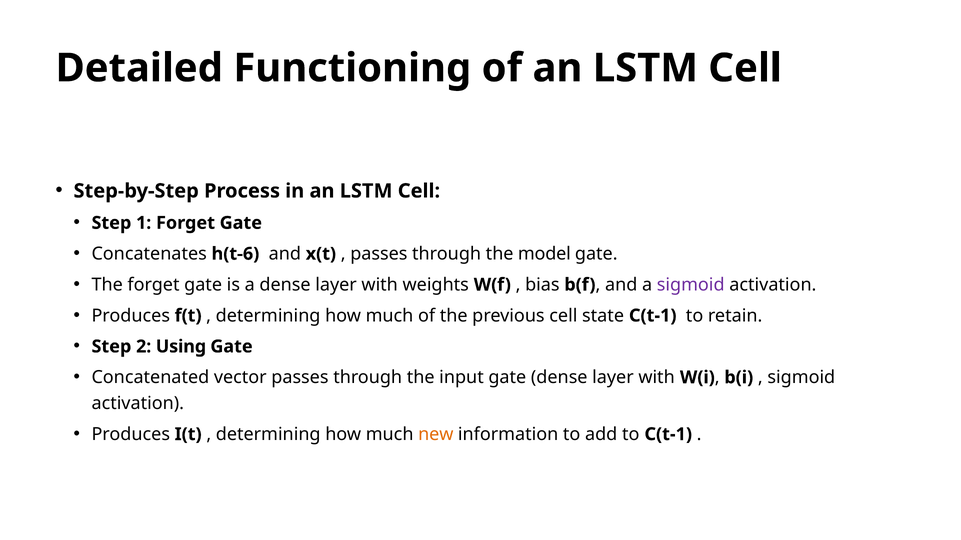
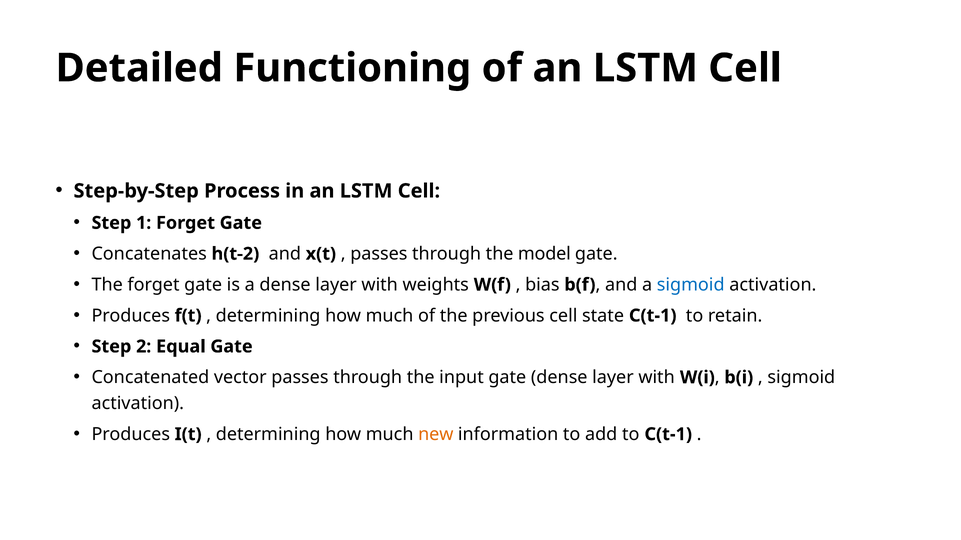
h(t-6: h(t-6 -> h(t-2
sigmoid at (691, 285) colour: purple -> blue
Using: Using -> Equal
